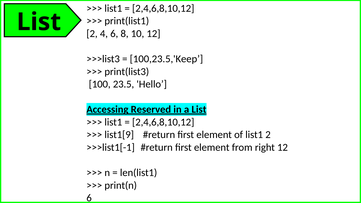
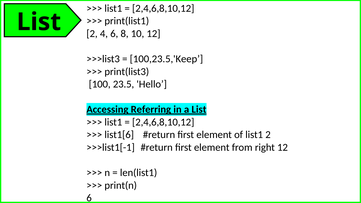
Reserved: Reserved -> Referring
list1[9: list1[9 -> list1[6
